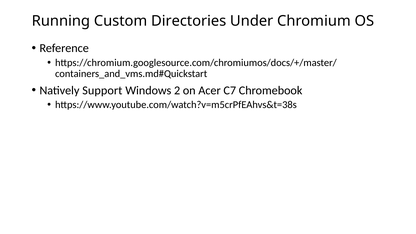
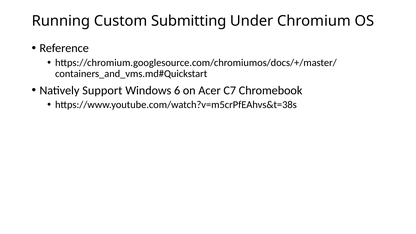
Directories: Directories -> Submitting
2: 2 -> 6
